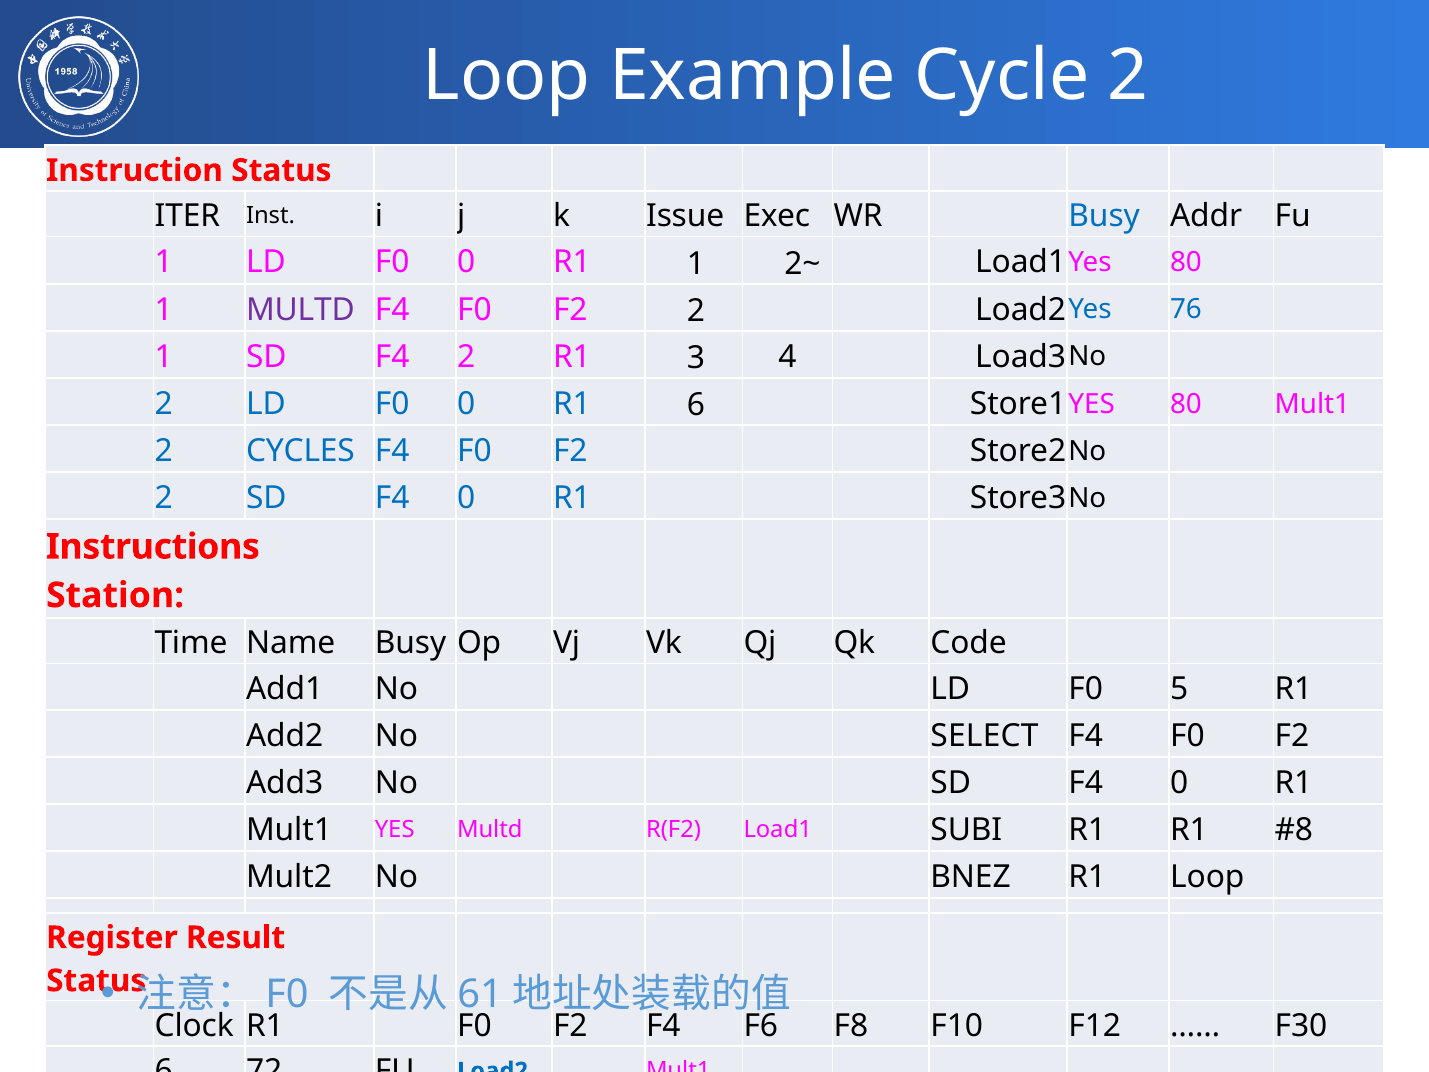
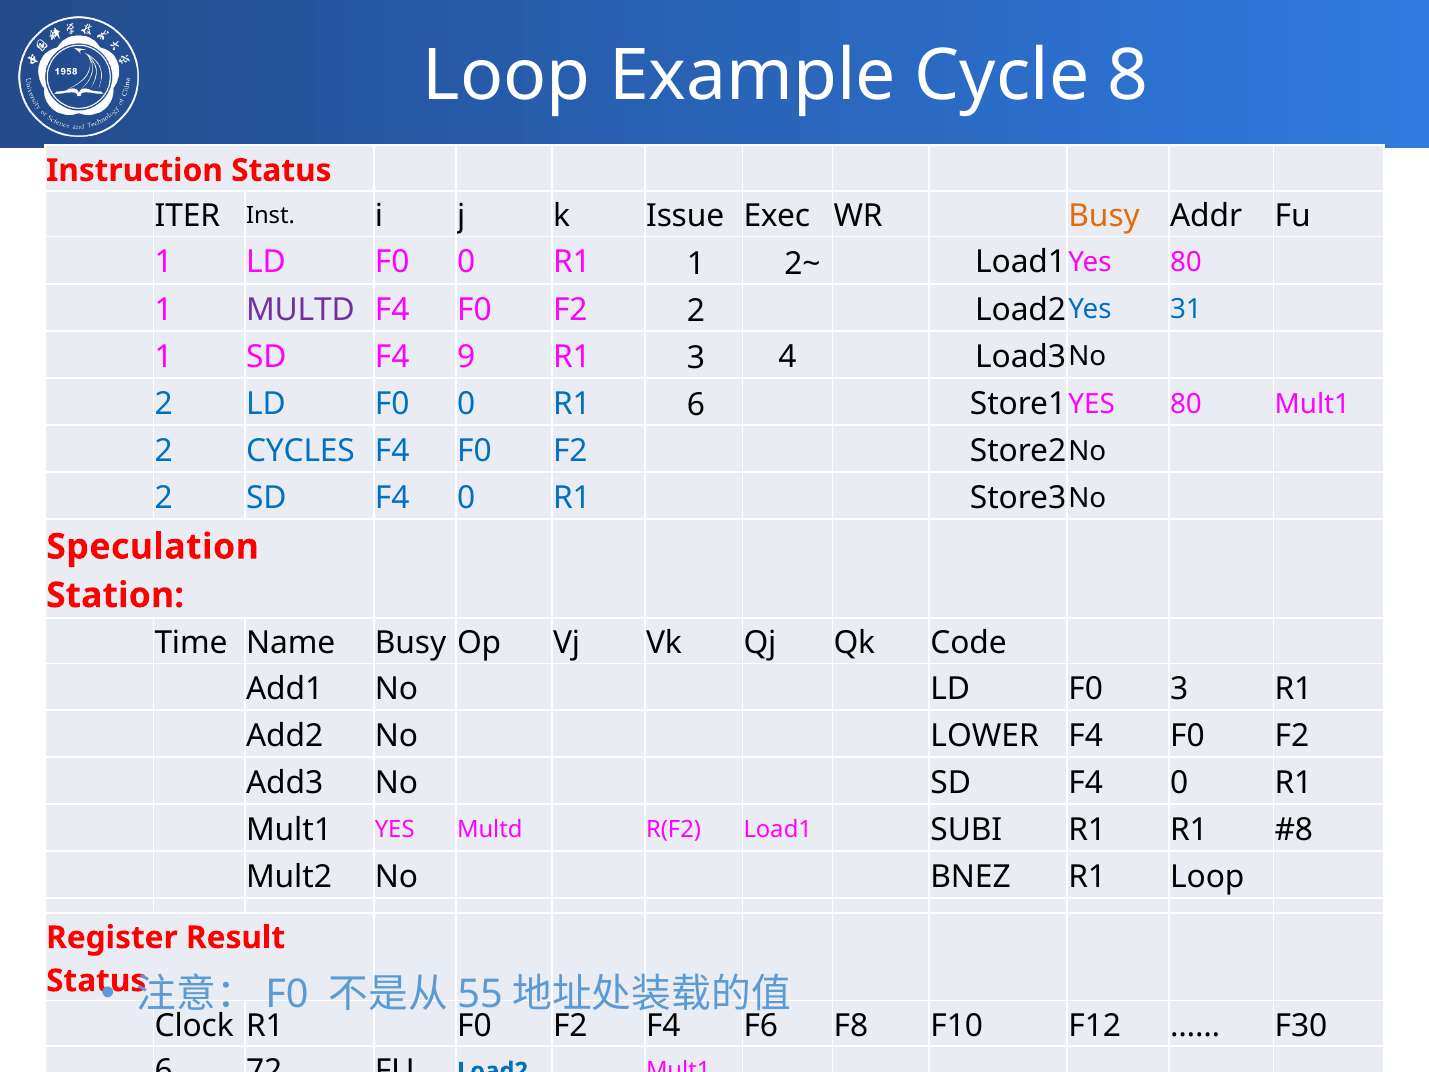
Cycle 2: 2 -> 8
Busy at (1104, 216) colour: blue -> orange
76: 76 -> 31
F4 2: 2 -> 9
Instructions: Instructions -> Speculation
F0 5: 5 -> 3
SELECT: SELECT -> LOWER
61: 61 -> 55
